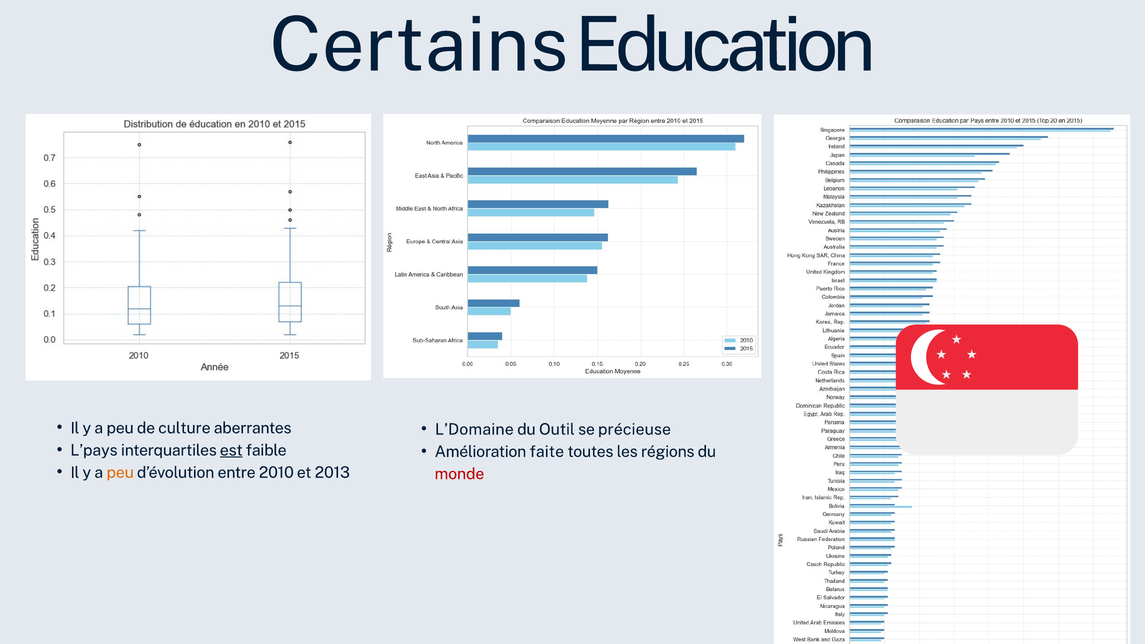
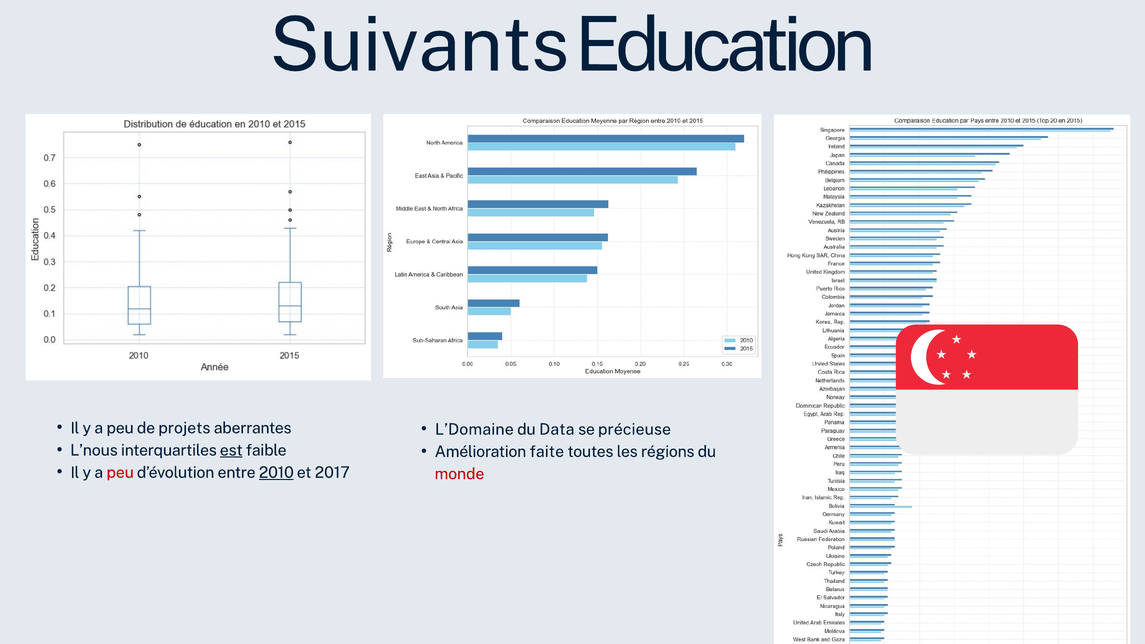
Certains: Certains -> Suivants
culture: culture -> projets
Outil: Outil -> Data
L’pays: L’pays -> L’nous
peu at (120, 473) colour: orange -> red
2010 underline: none -> present
2013: 2013 -> 2017
